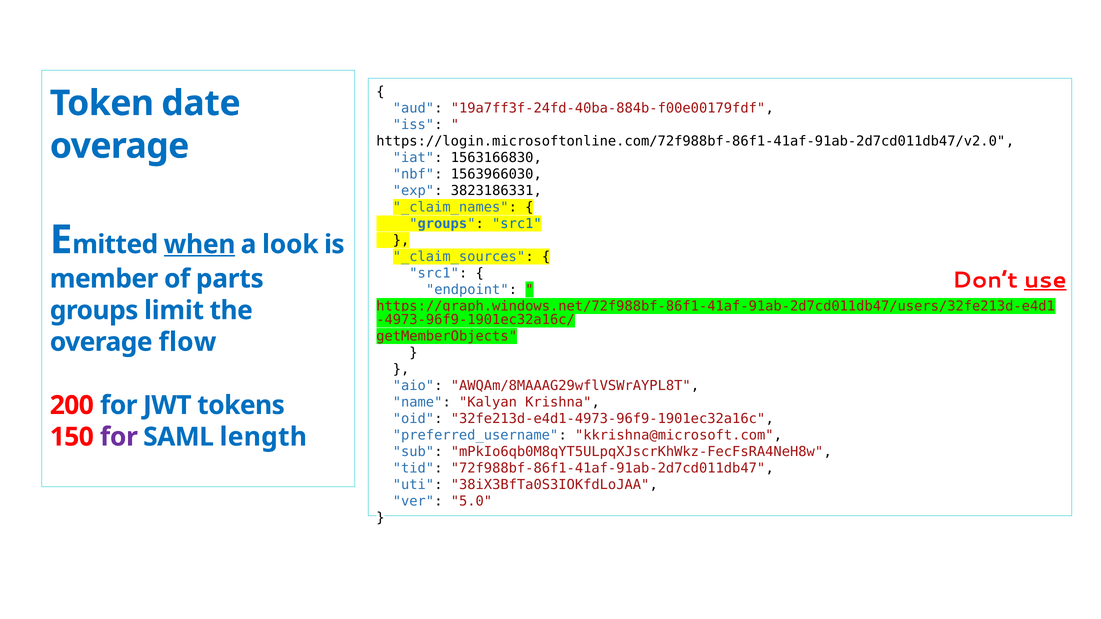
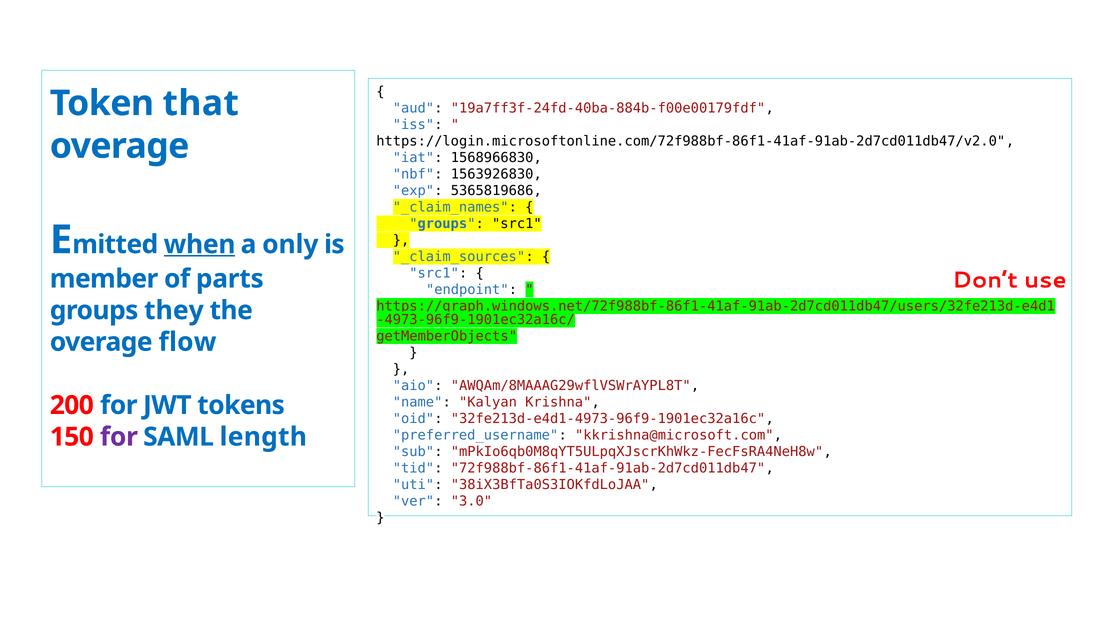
date: date -> that
1563166830: 1563166830 -> 1568966830
1563966030: 1563966030 -> 1563926830
3823186331: 3823186331 -> 5365819686
src1 at (517, 224) colour: blue -> black
look: look -> only
use underline: present -> none
limit: limit -> they
5.0: 5.0 -> 3.0
